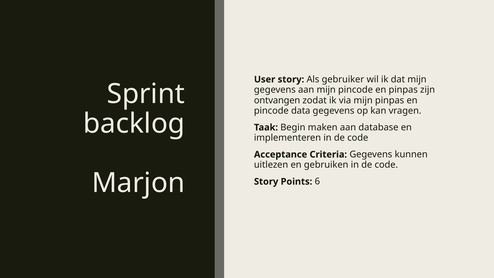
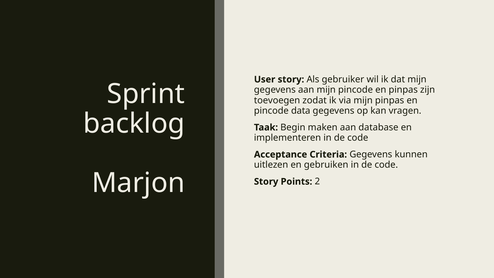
ontvangen: ontvangen -> toevoegen
6: 6 -> 2
